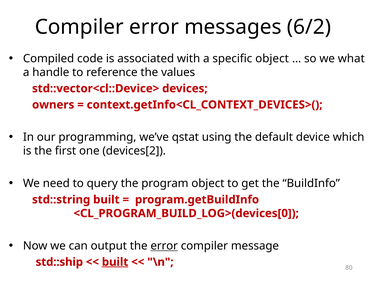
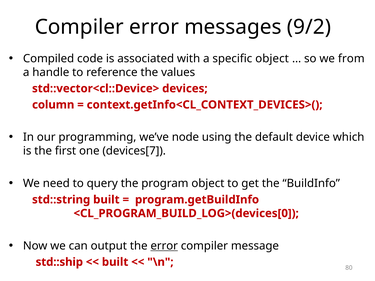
6/2: 6/2 -> 9/2
what: what -> from
owners: owners -> column
qstat: qstat -> node
devices[2: devices[2 -> devices[7
built at (115, 262) underline: present -> none
